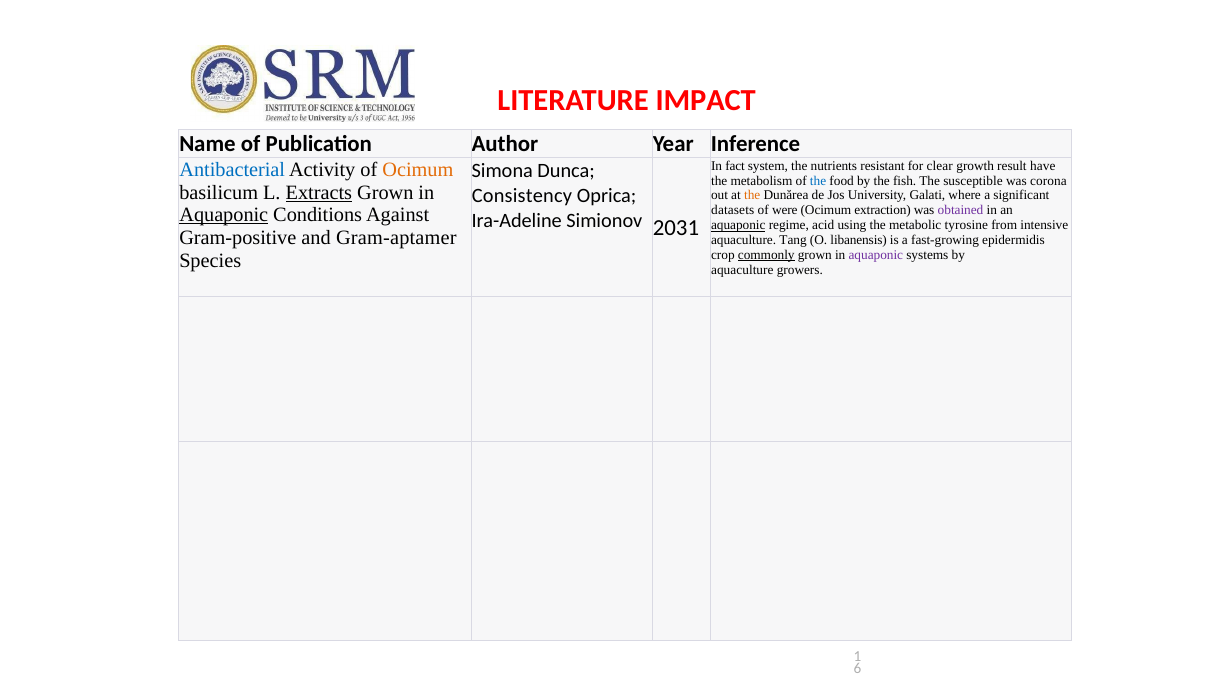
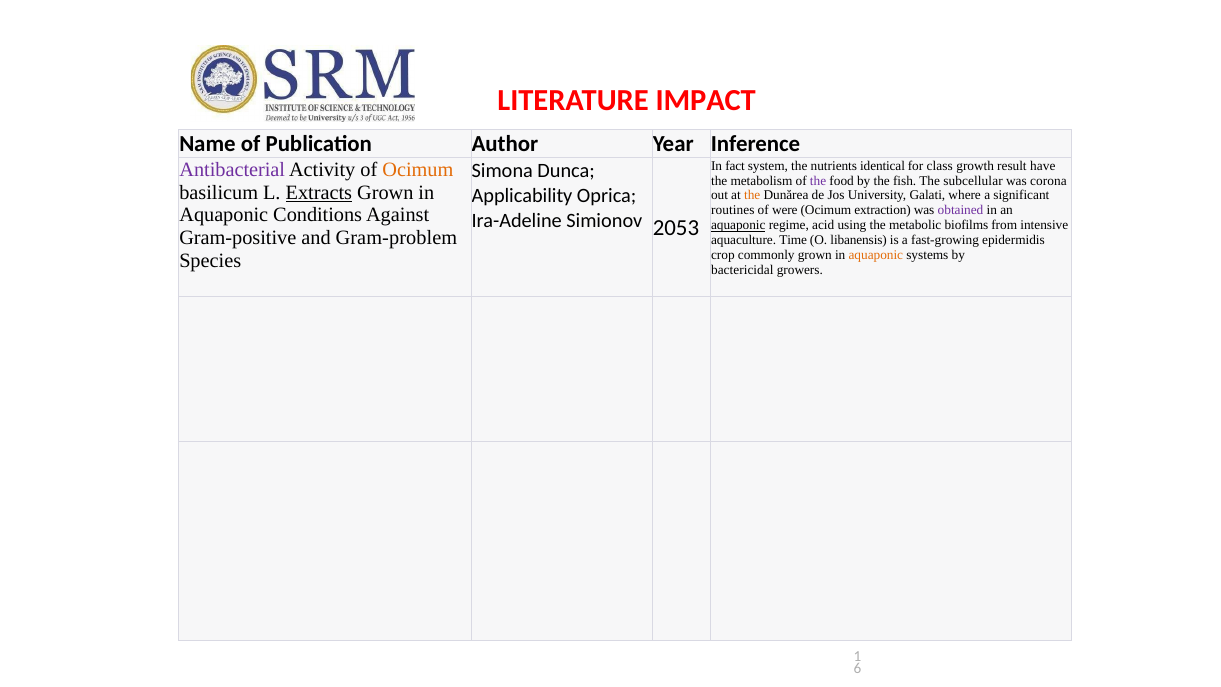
resistant: resistant -> identical
clear: clear -> class
Antibacterial colour: blue -> purple
the at (818, 181) colour: blue -> purple
susceptible: susceptible -> subcellular
Consistency: Consistency -> Applicability
datasets: datasets -> routines
Aquaponic at (224, 215) underline: present -> none
2031: 2031 -> 2053
tyrosine: tyrosine -> biofilms
Gram-aptamer: Gram-aptamer -> Gram-problem
Tang: Tang -> Time
commonly underline: present -> none
aquaponic at (876, 255) colour: purple -> orange
aquaculture at (742, 270): aquaculture -> bactericidal
